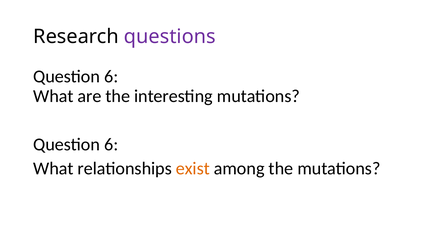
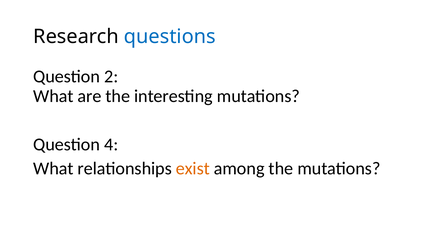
questions colour: purple -> blue
6 at (111, 77): 6 -> 2
6 at (111, 145): 6 -> 4
